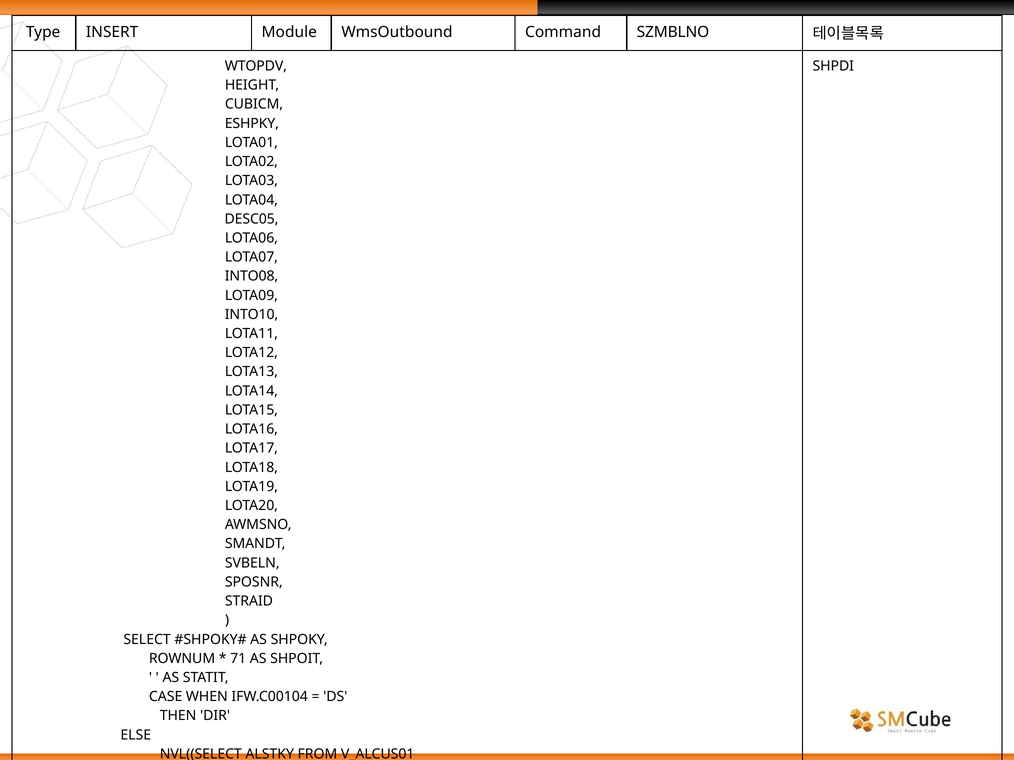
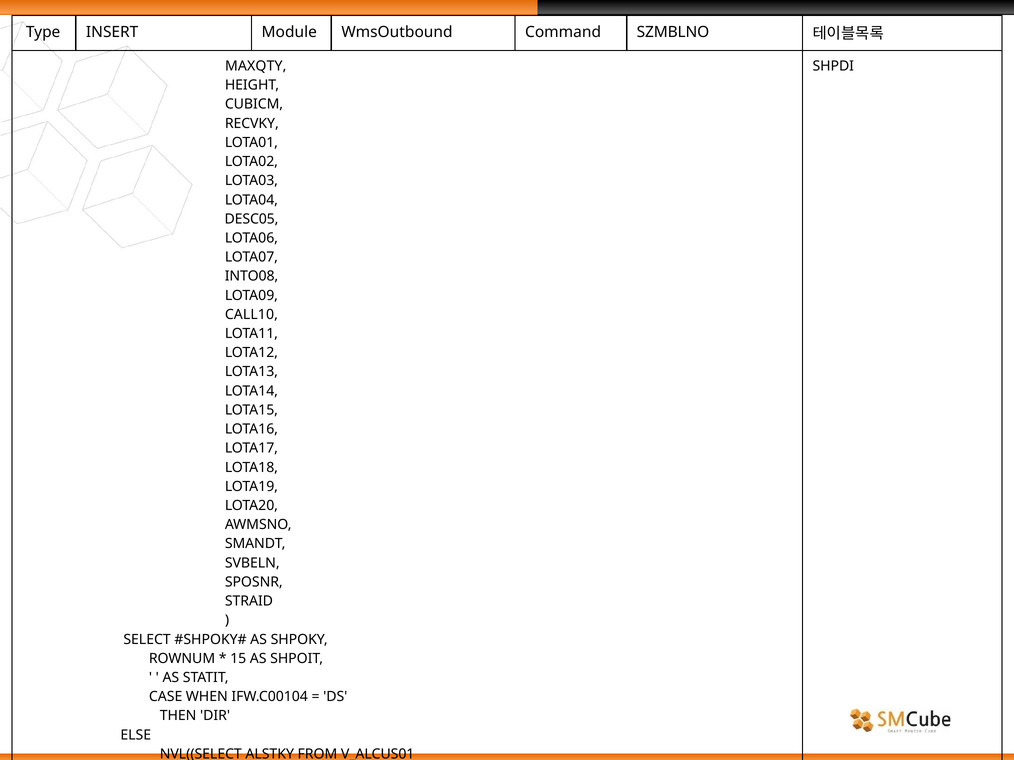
WTOPDV: WTOPDV -> MAXQTY
ESHPKY: ESHPKY -> RECVKY
INTO10: INTO10 -> CALL10
71: 71 -> 15
